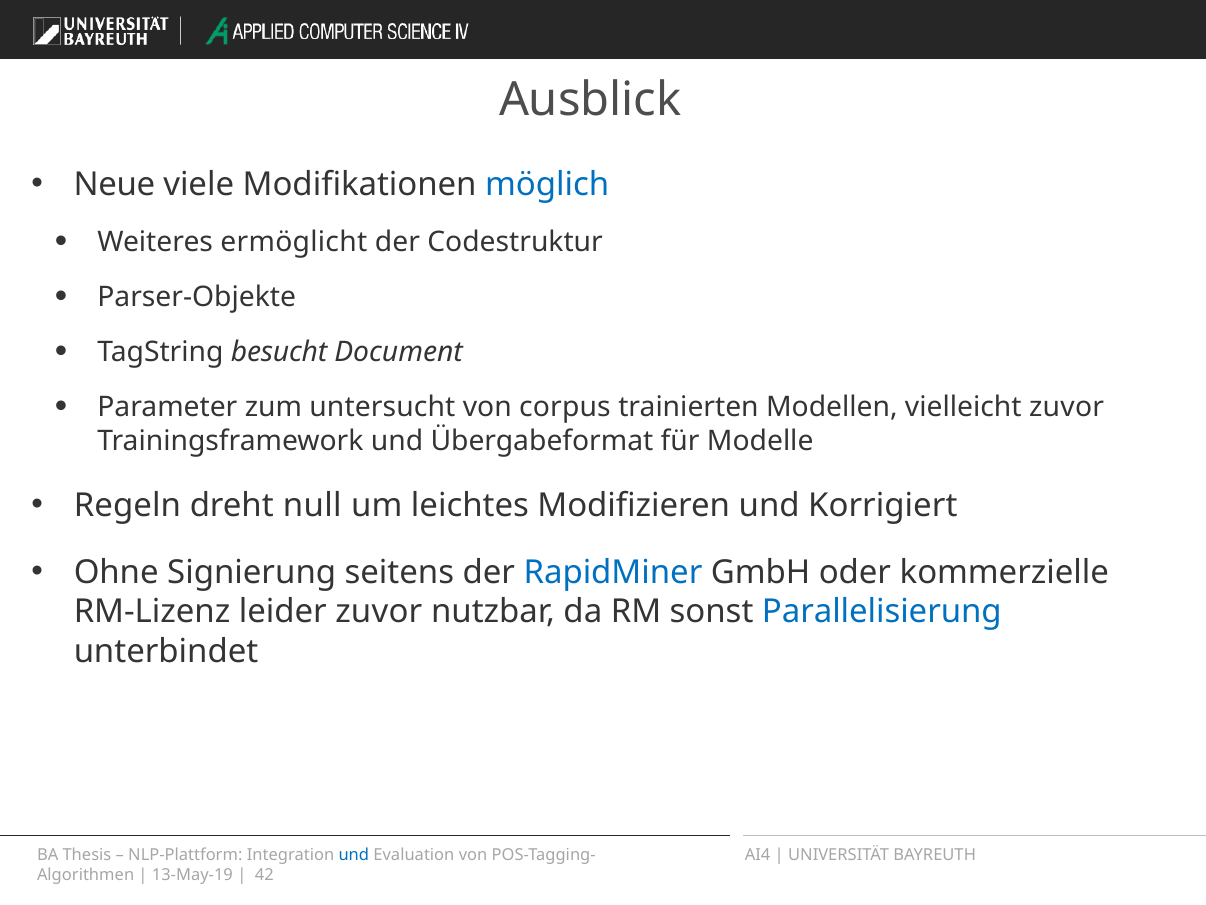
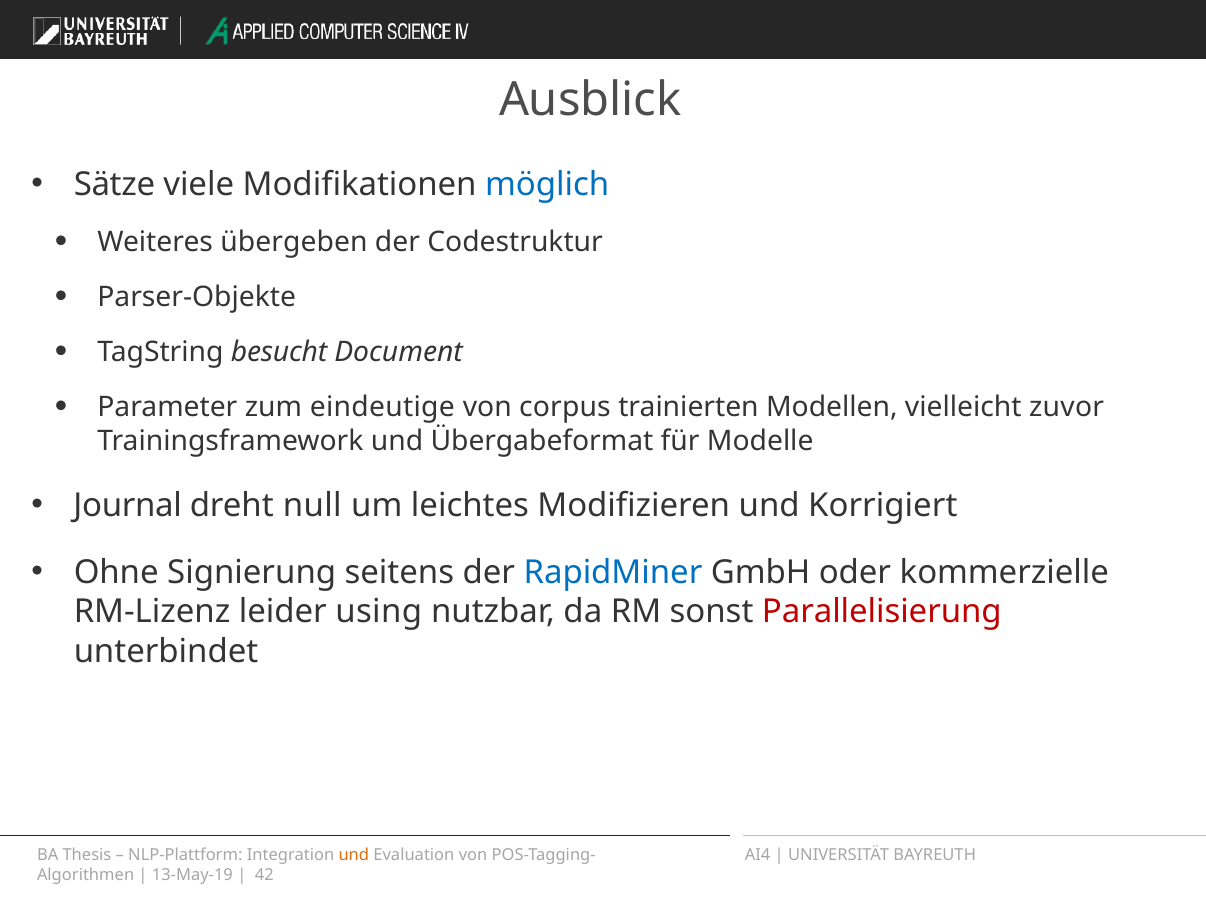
Neue: Neue -> Sätze
ermöglicht: ermöglicht -> übergeben
untersucht: untersucht -> eindeutige
Regeln: Regeln -> Journal
leider zuvor: zuvor -> using
Parallelisierung colour: blue -> red
und at (354, 855) colour: blue -> orange
